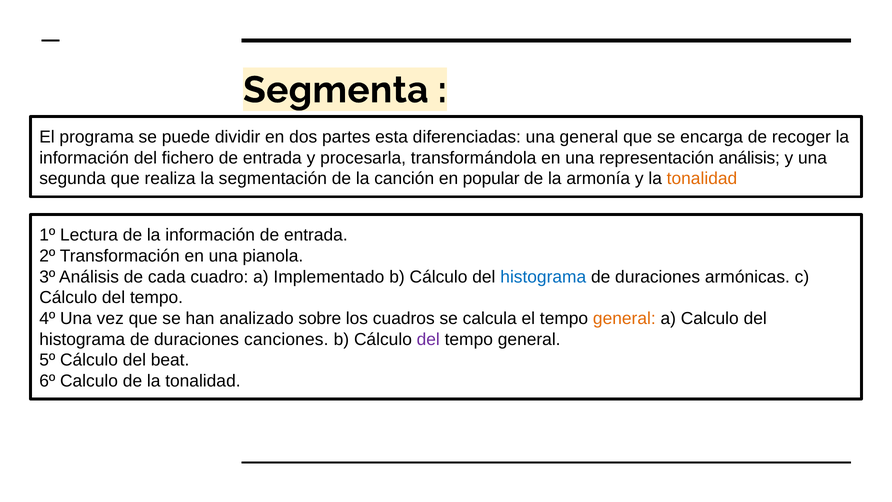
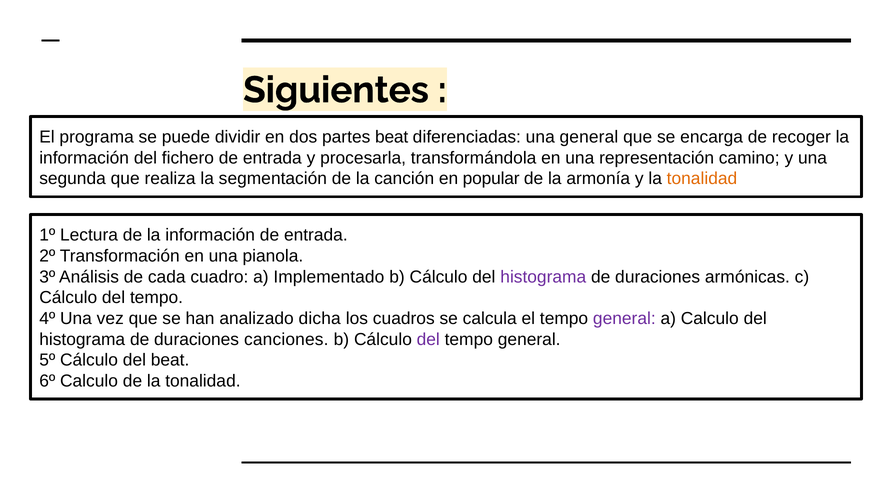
Segmenta: Segmenta -> Siguientes
partes esta: esta -> beat
representación análisis: análisis -> camino
histograma at (543, 277) colour: blue -> purple
sobre: sobre -> dicha
general at (624, 318) colour: orange -> purple
